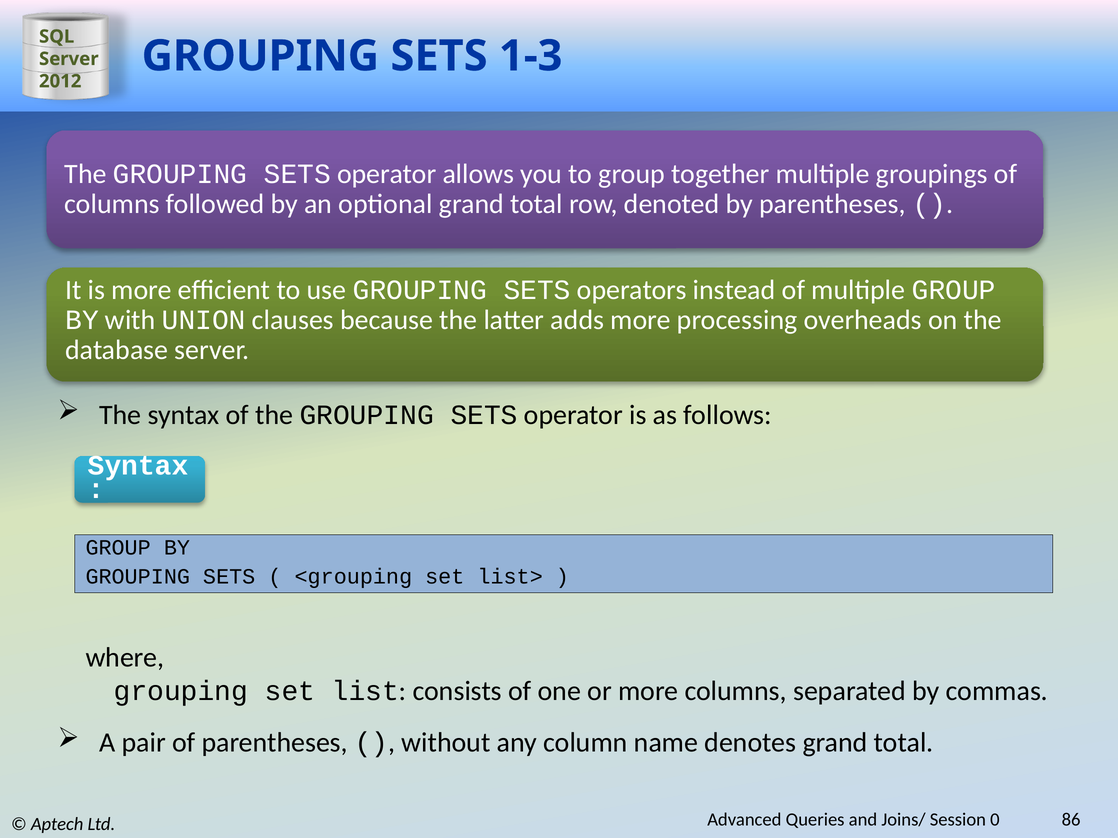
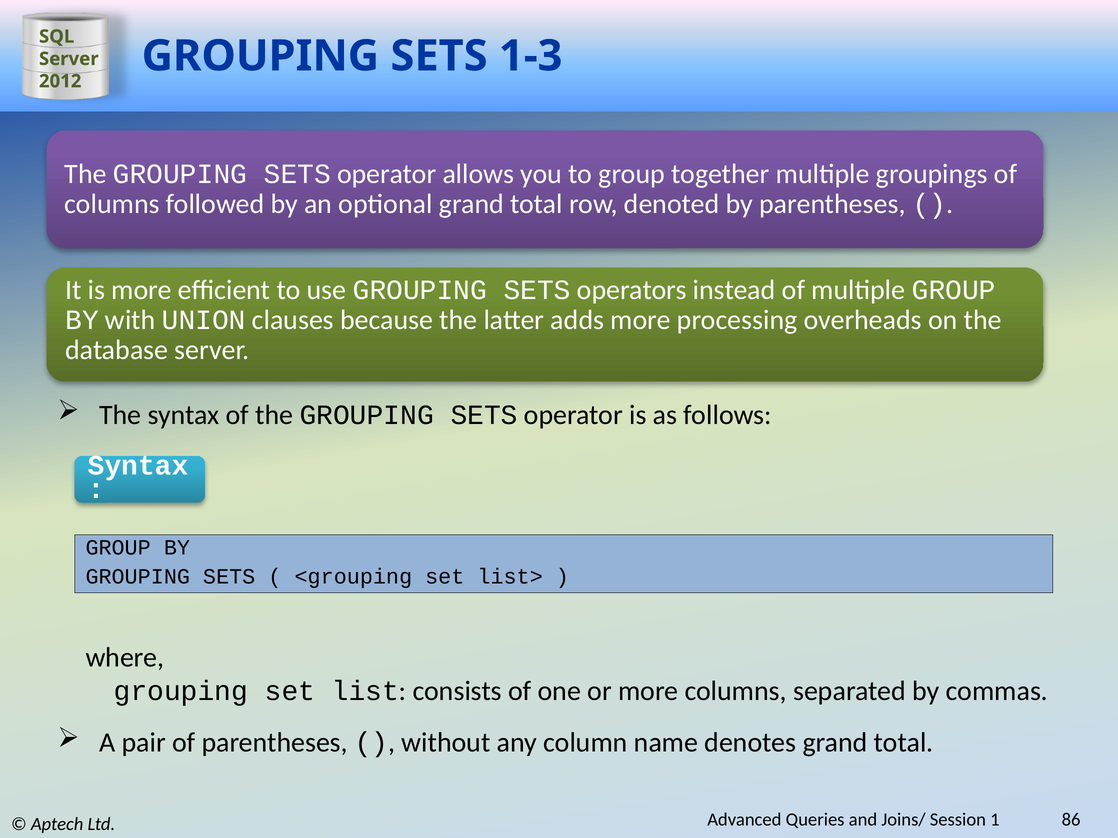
0: 0 -> 1
